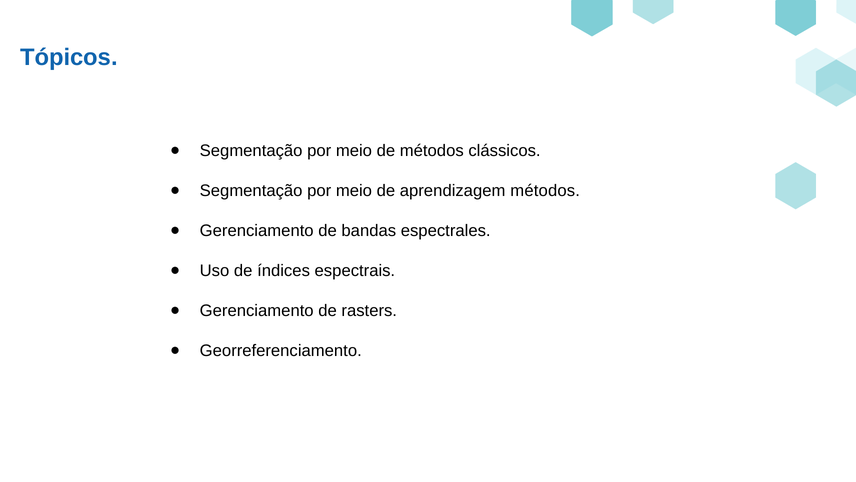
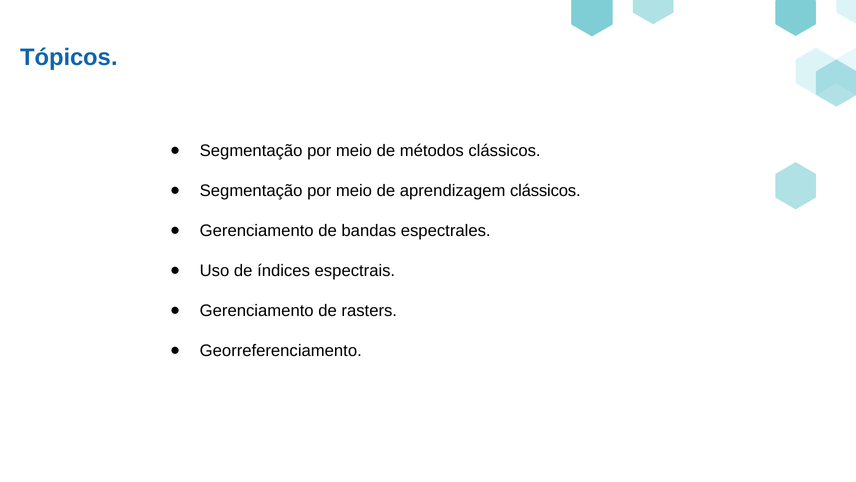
aprendizagem métodos: métodos -> clássicos
